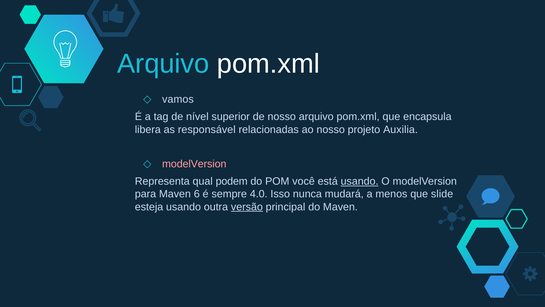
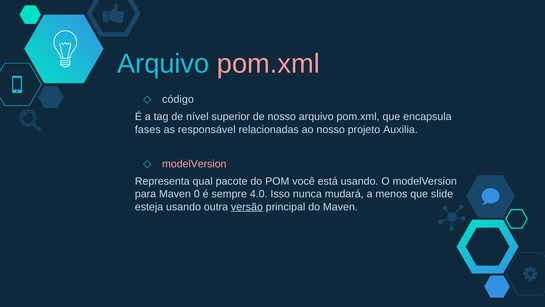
pom.xml at (268, 64) colour: white -> pink
vamos: vamos -> código
libera: libera -> fases
podem: podem -> pacote
usando at (360, 181) underline: present -> none
6: 6 -> 0
